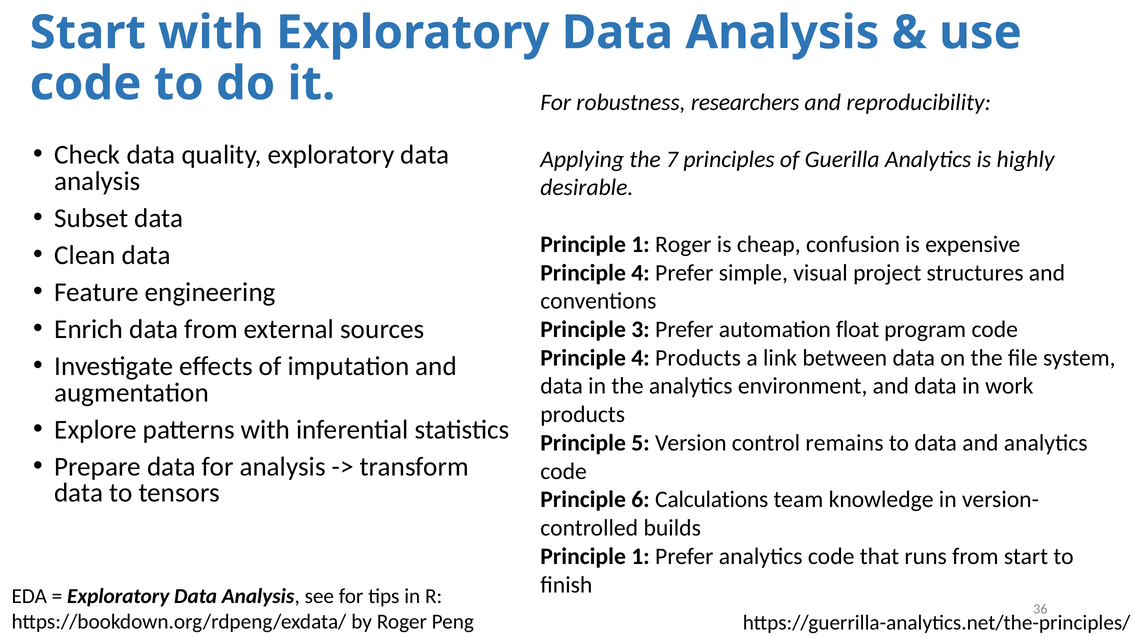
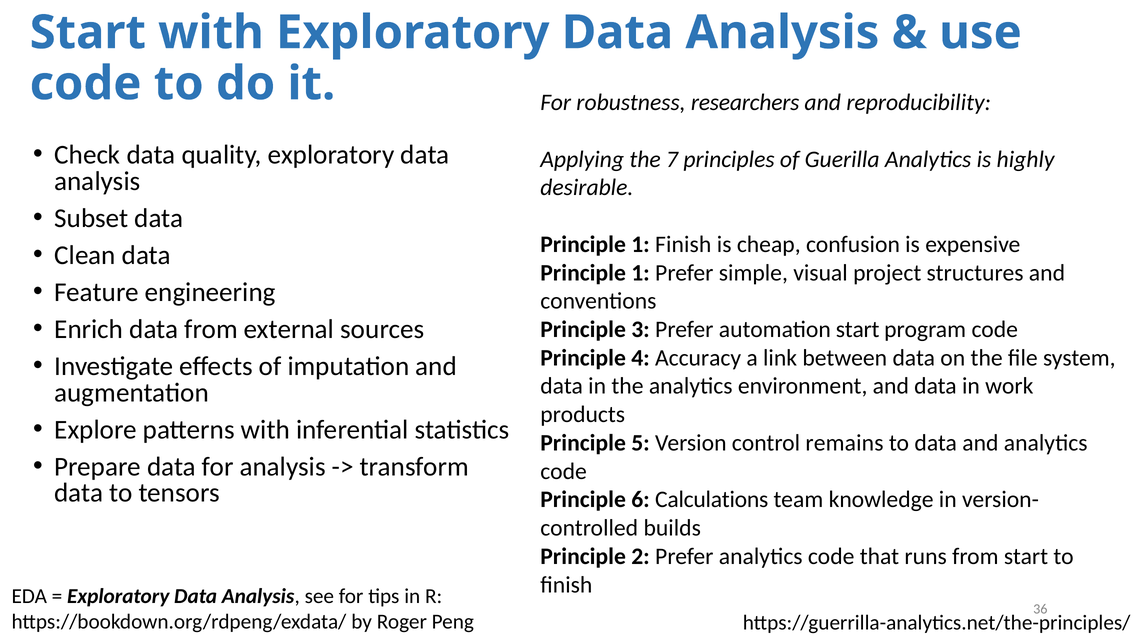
1 Roger: Roger -> Finish
4 at (641, 273): 4 -> 1
automation float: float -> start
4 Products: Products -> Accuracy
1 at (641, 556): 1 -> 2
